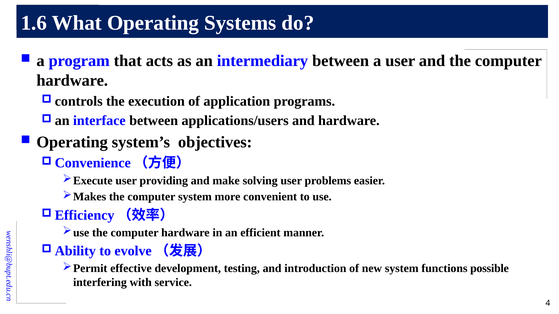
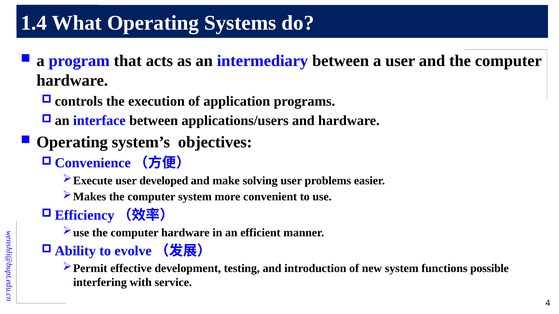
1.6: 1.6 -> 1.4
providing: providing -> developed
